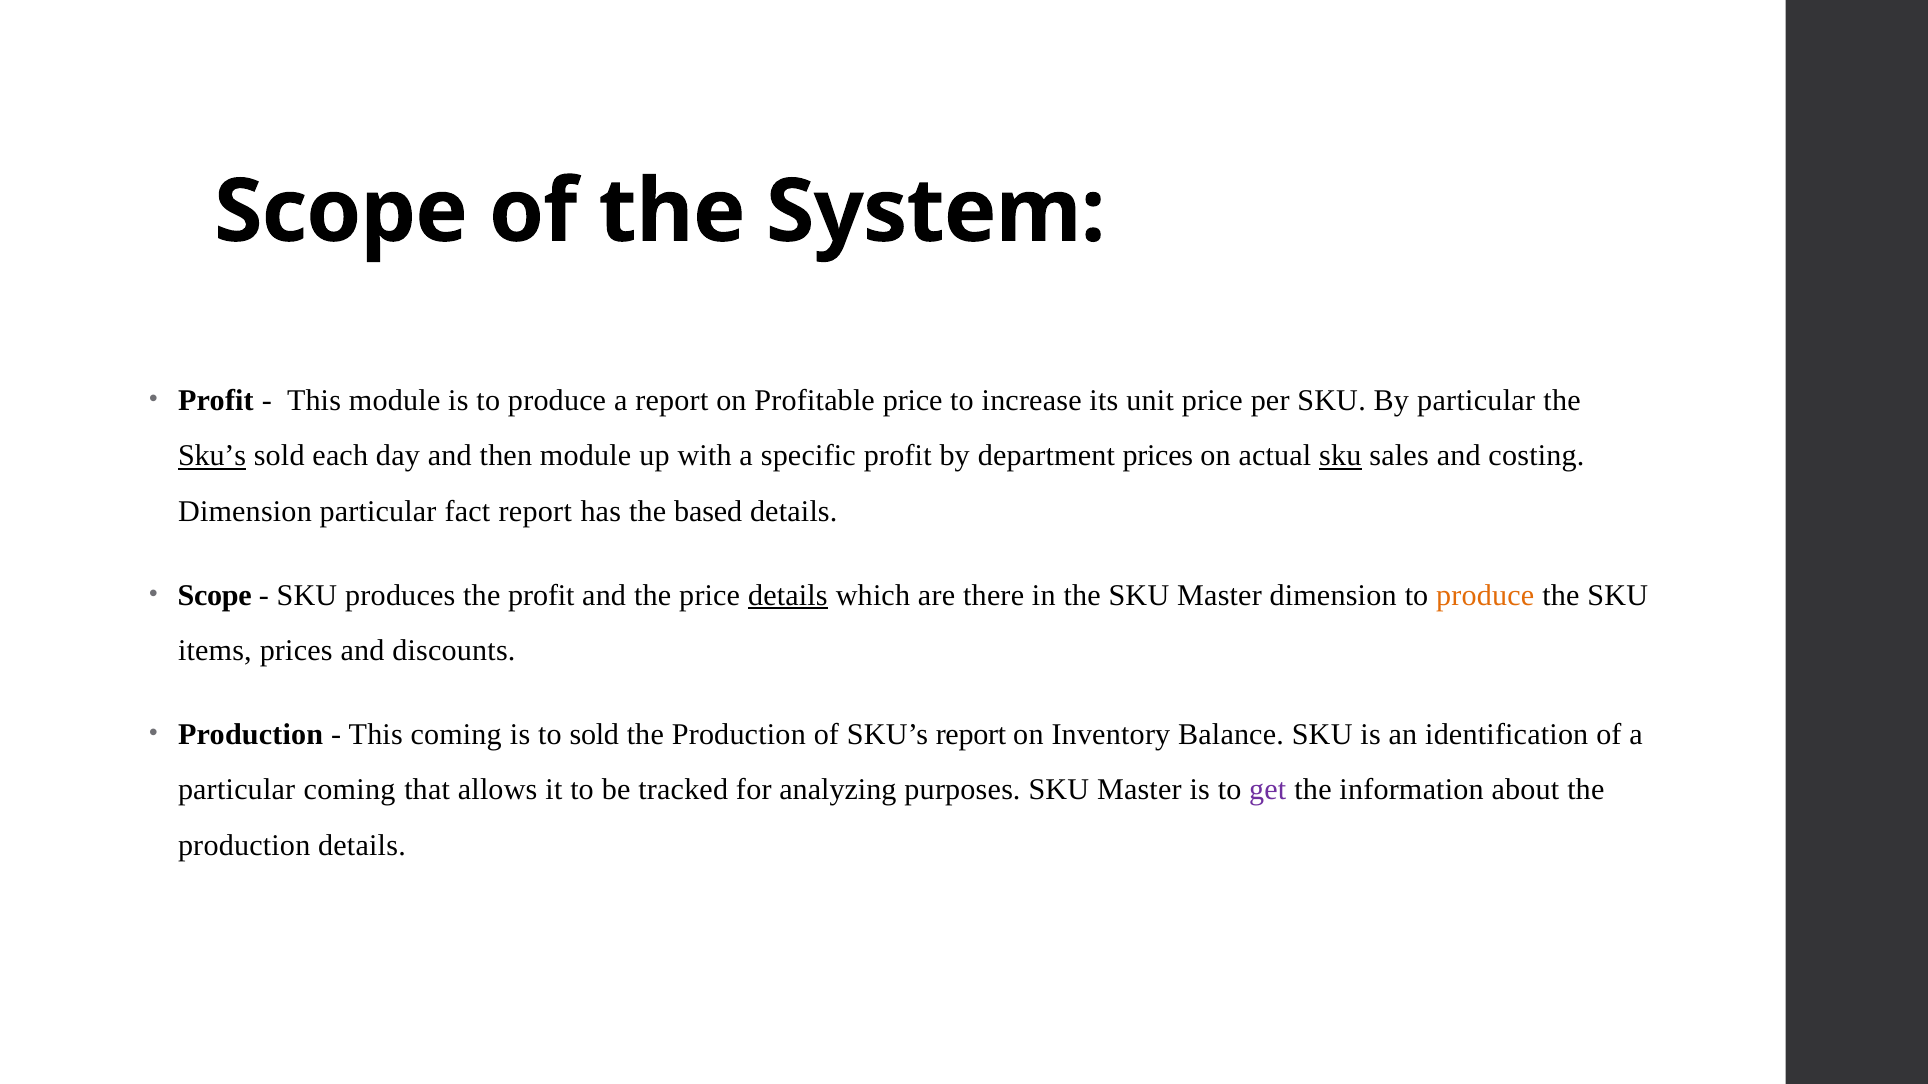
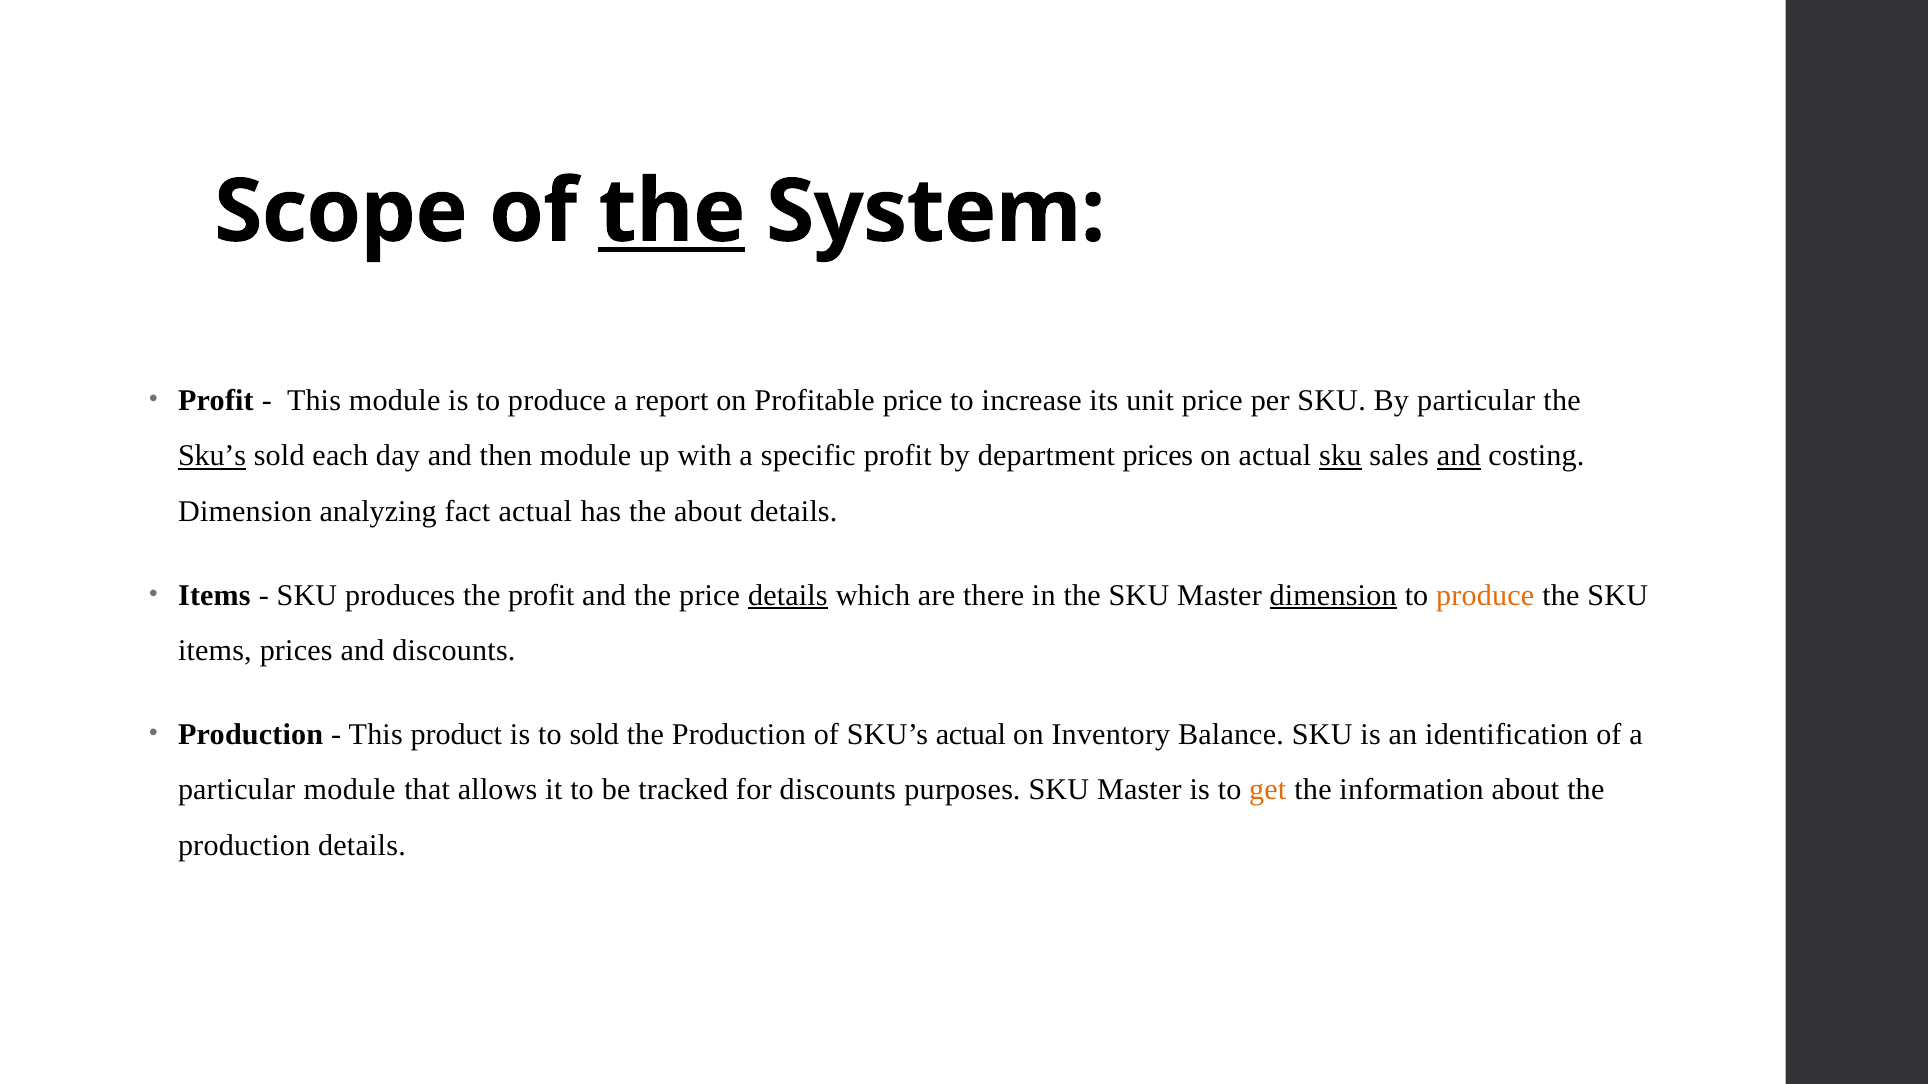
the at (672, 212) underline: none -> present
and at (1459, 456) underline: none -> present
Dimension particular: particular -> analyzing
fact report: report -> actual
the based: based -> about
Scope at (215, 596): Scope -> Items
dimension at (1333, 596) underline: none -> present
This coming: coming -> product
SKU’s report: report -> actual
particular coming: coming -> module
for analyzing: analyzing -> discounts
get colour: purple -> orange
